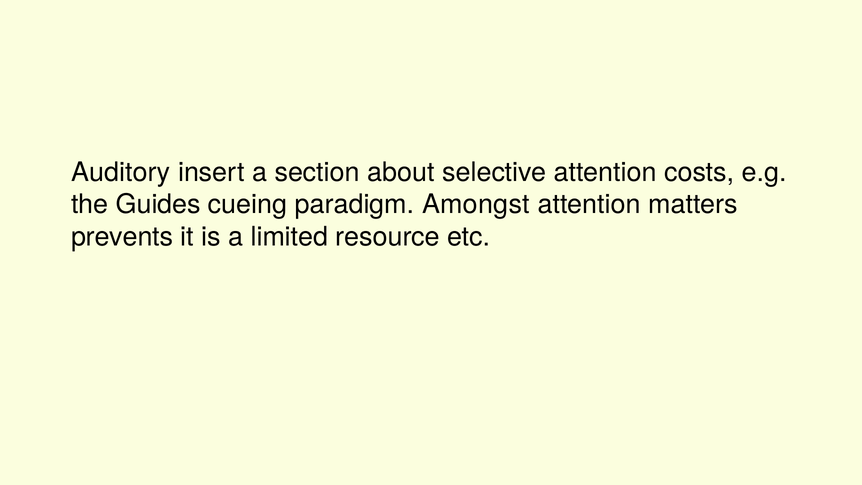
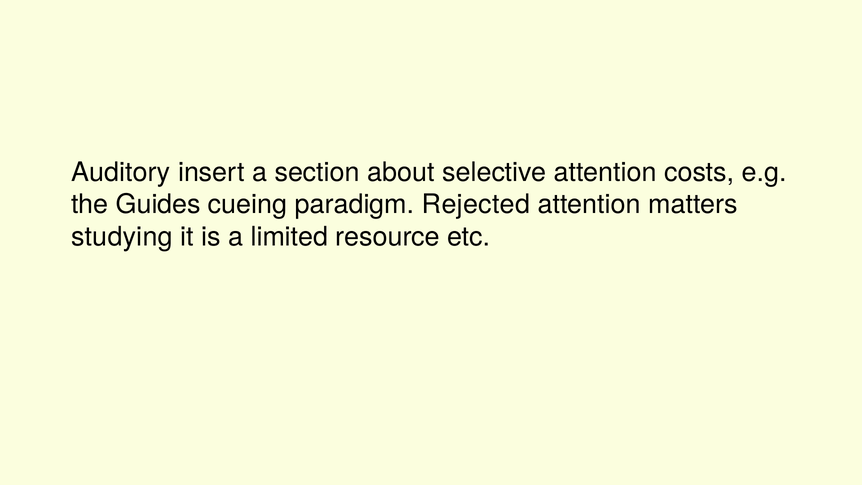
Amongst: Amongst -> Rejected
prevents: prevents -> studying
